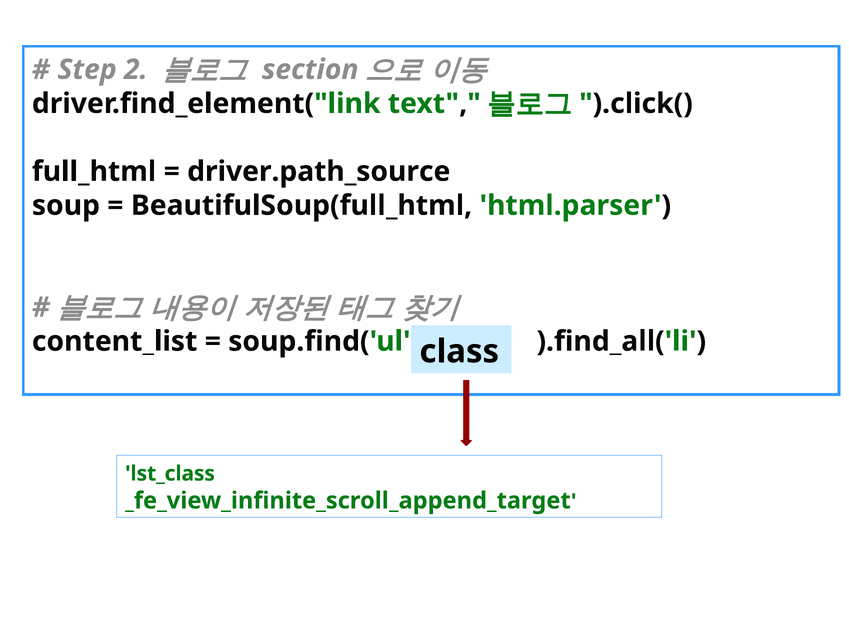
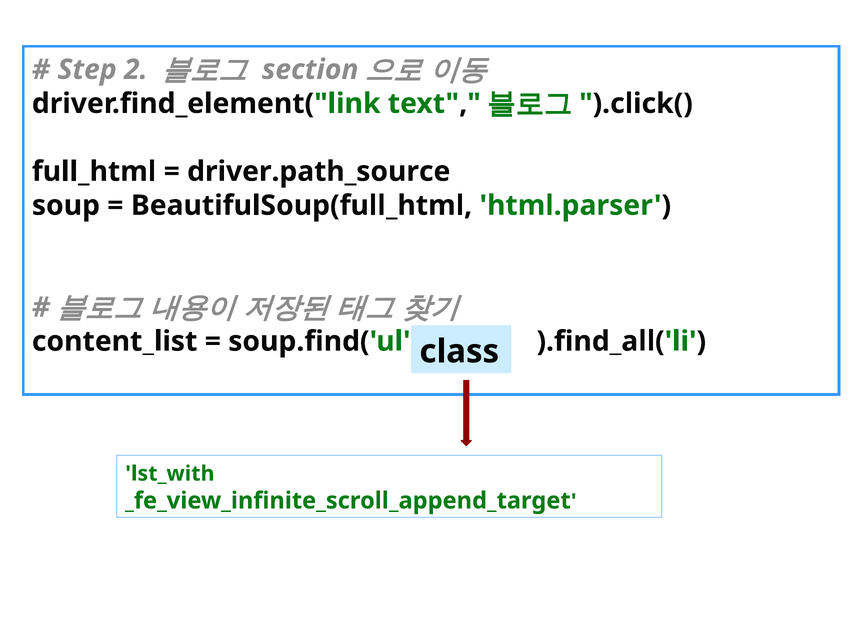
lst_class: lst_class -> lst_with
